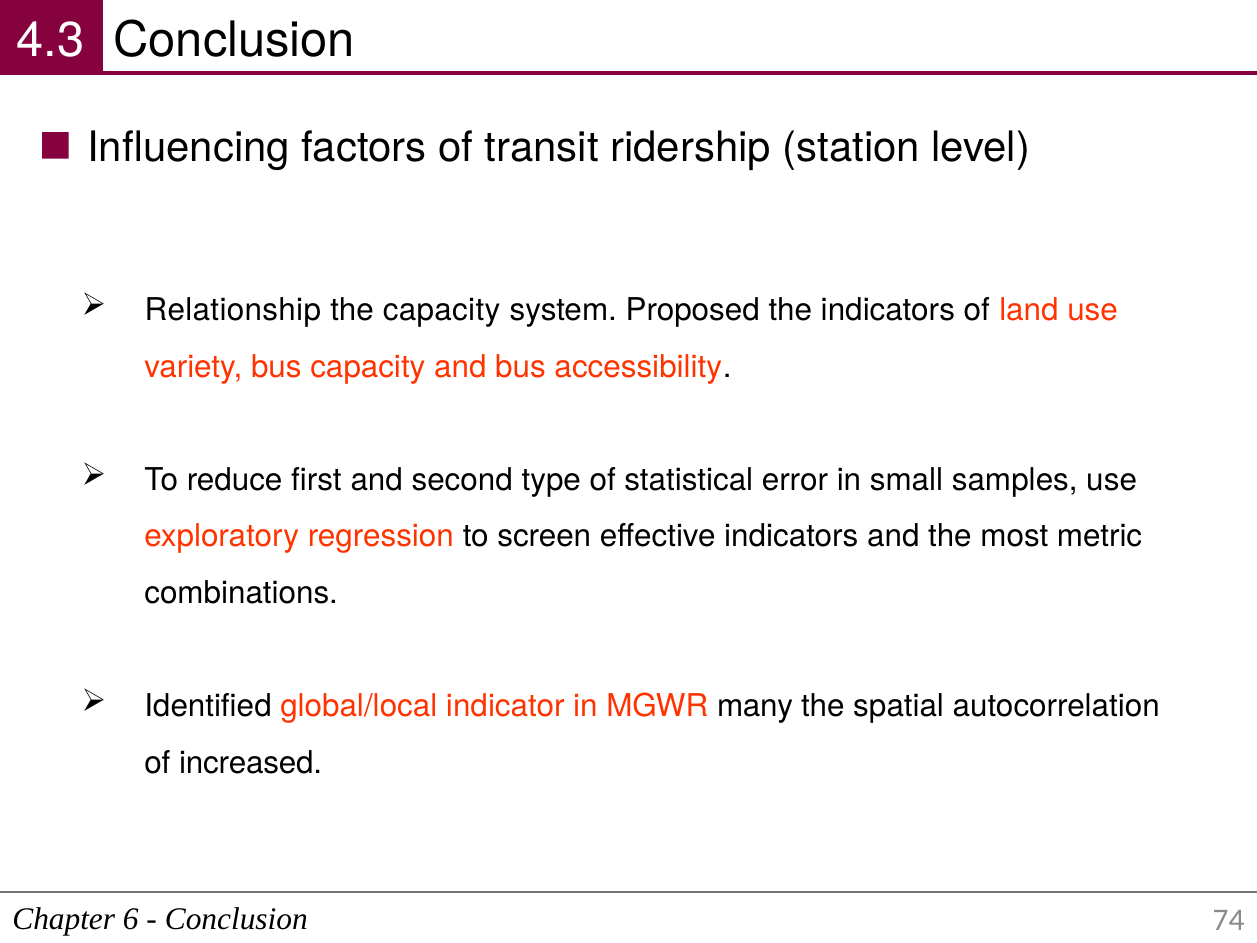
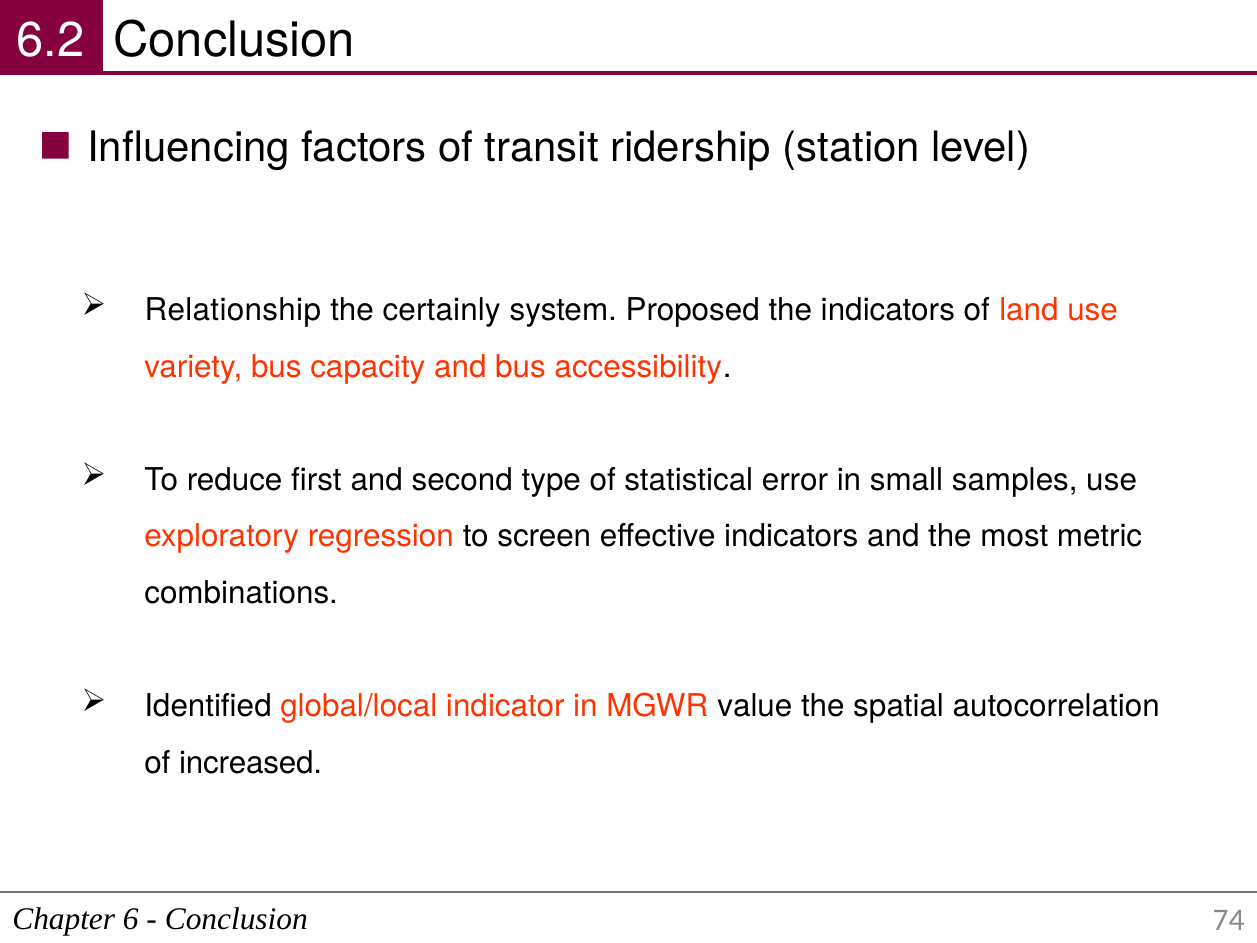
4.3: 4.3 -> 6.2
the capacity: capacity -> certainly
many: many -> value
